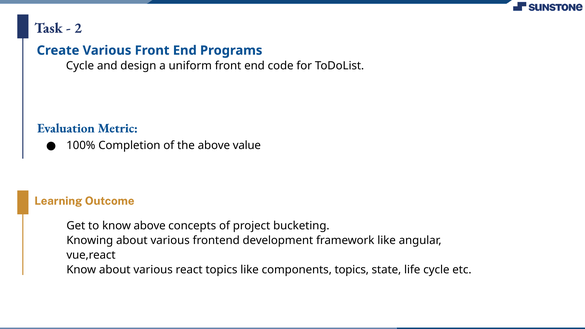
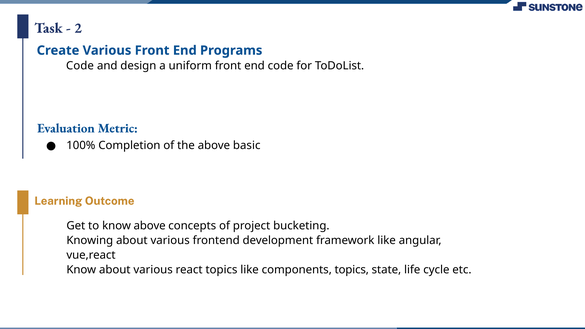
Cycle at (80, 66): Cycle -> Code
value: value -> basic
